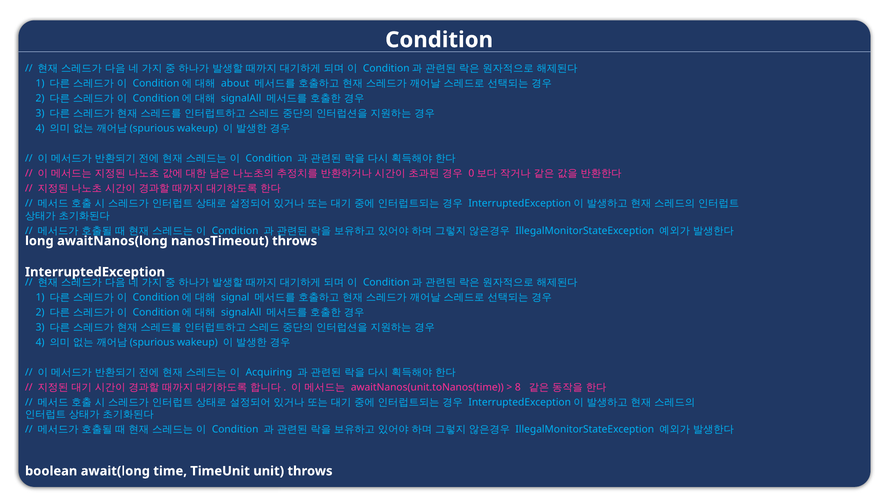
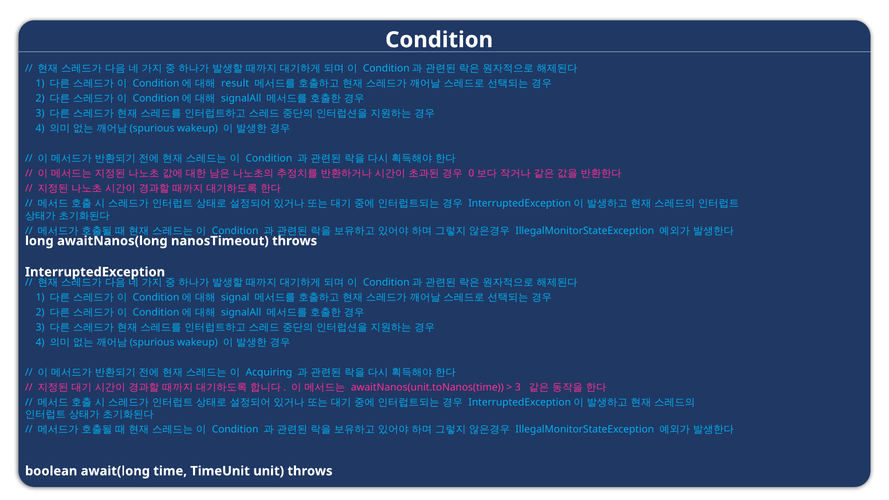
about: about -> result
8 at (518, 387): 8 -> 3
